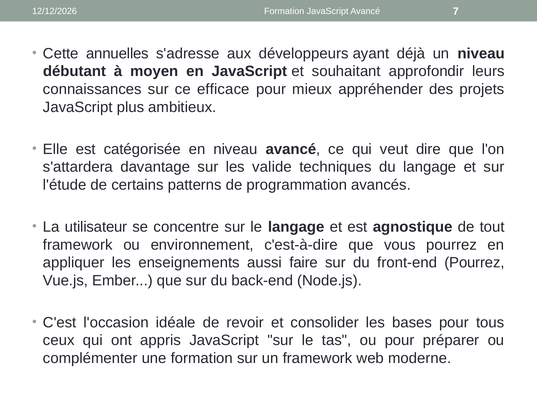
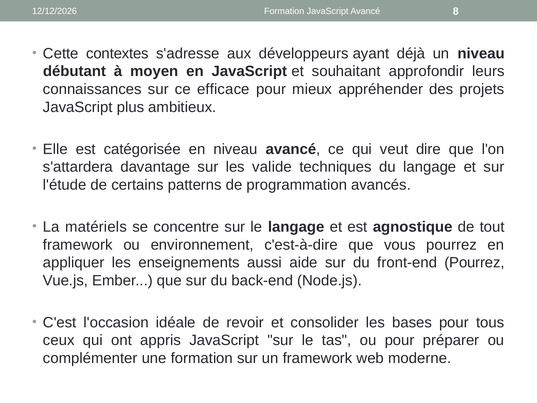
7: 7 -> 8
annuelles: annuelles -> contextes
utilisateur: utilisateur -> matériels
faire: faire -> aide
